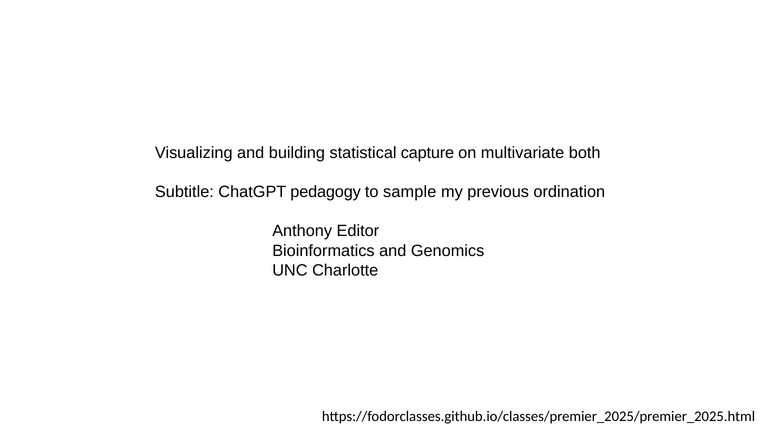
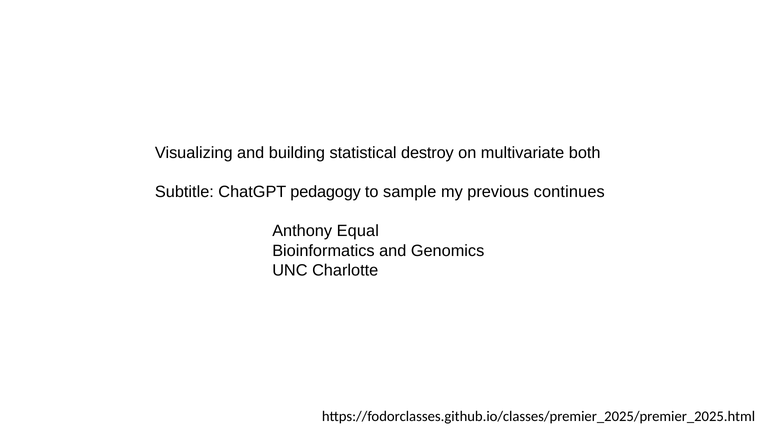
capture: capture -> destroy
ordination: ordination -> continues
Editor: Editor -> Equal
